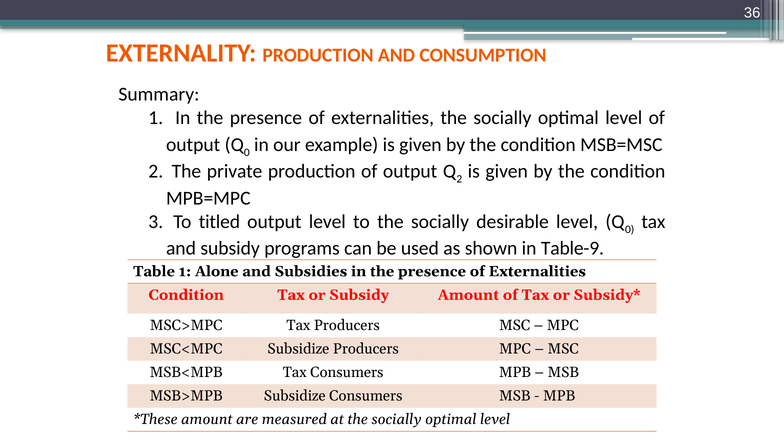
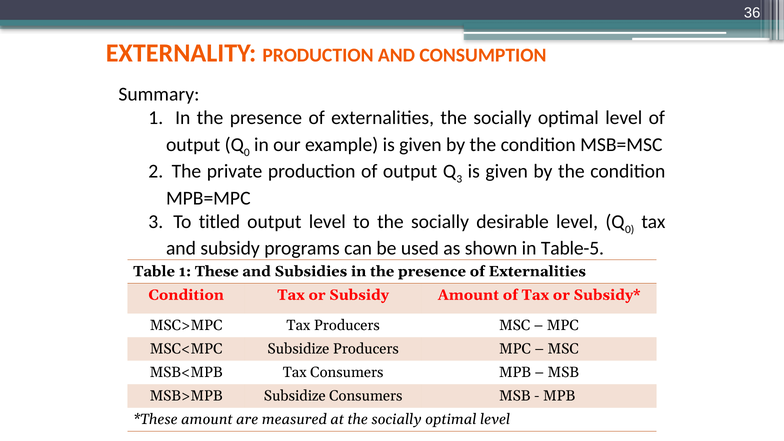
2 at (459, 179): 2 -> 3
Table-9: Table-9 -> Table-5
Alone: Alone -> These
